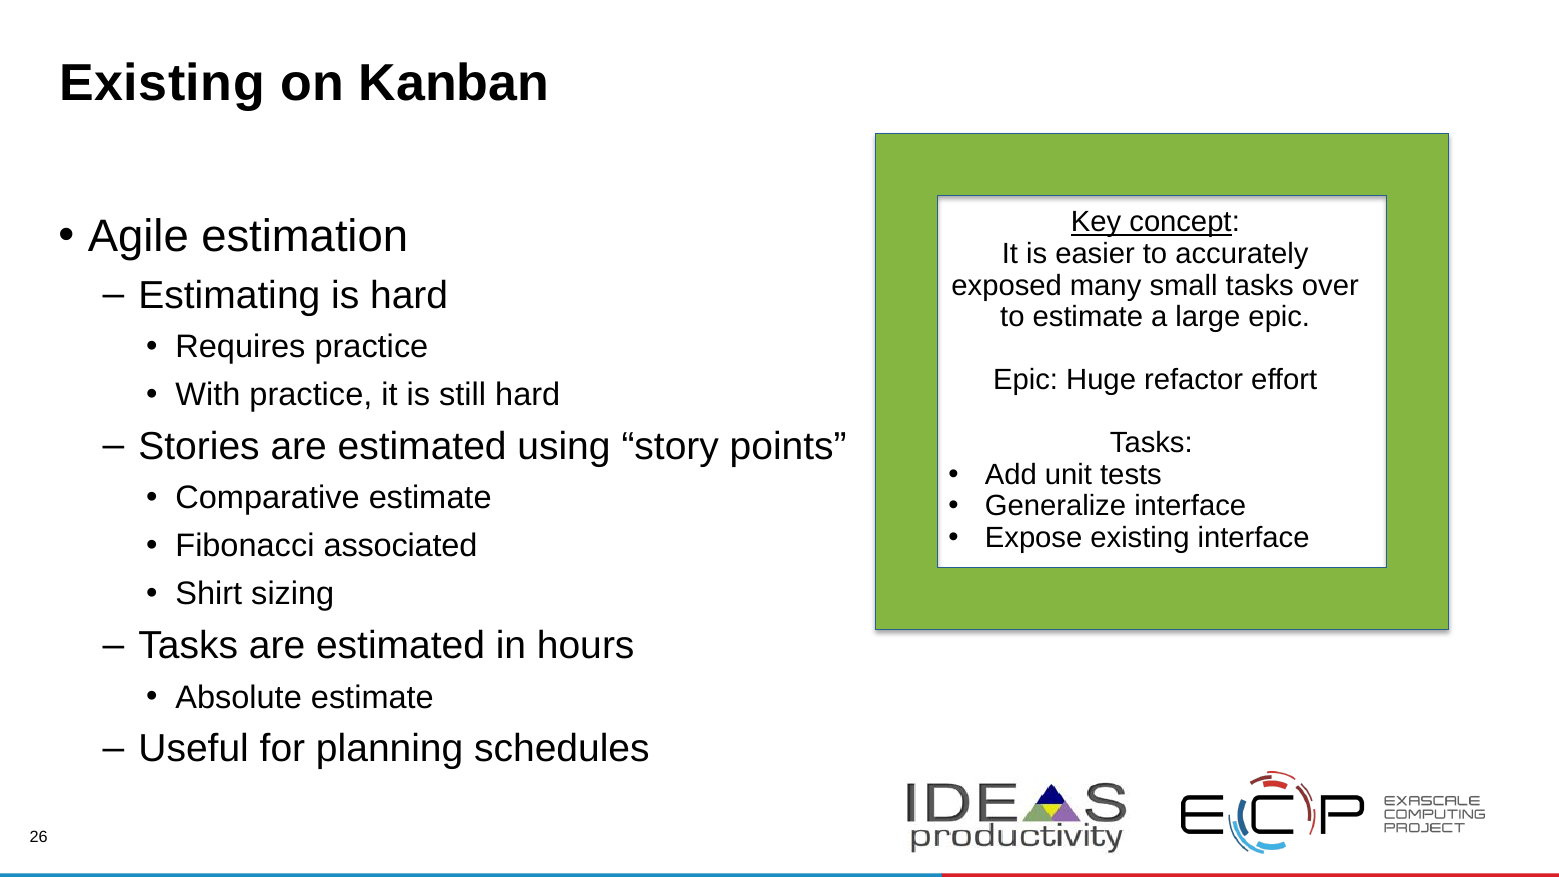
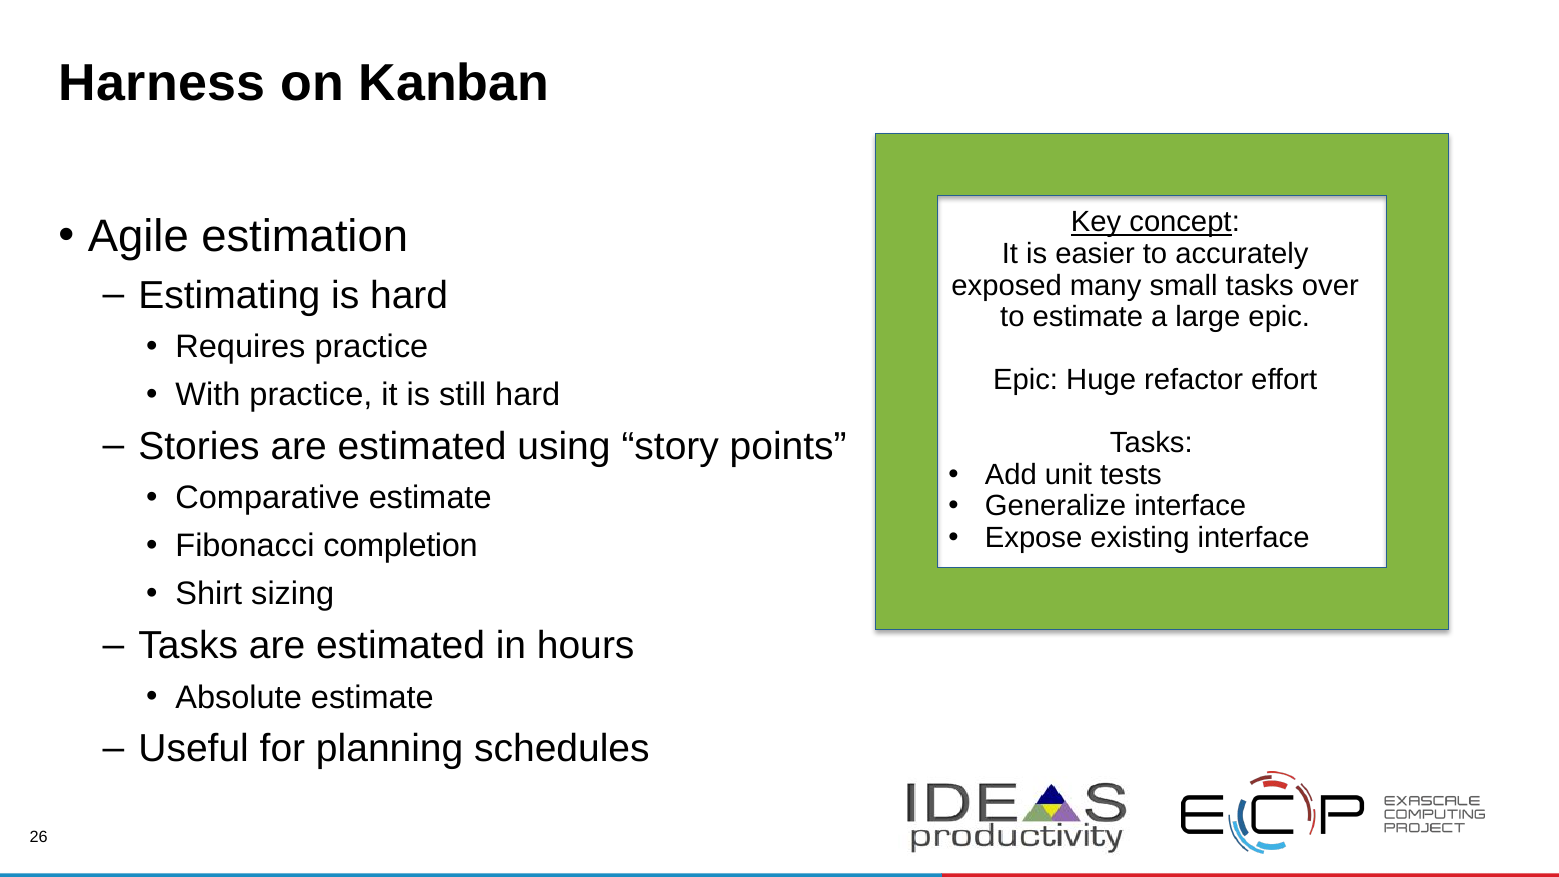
Existing at (162, 84): Existing -> Harness
associated: associated -> completion
